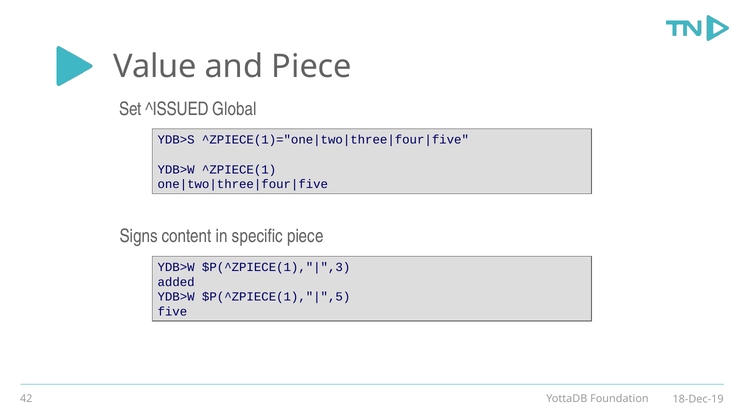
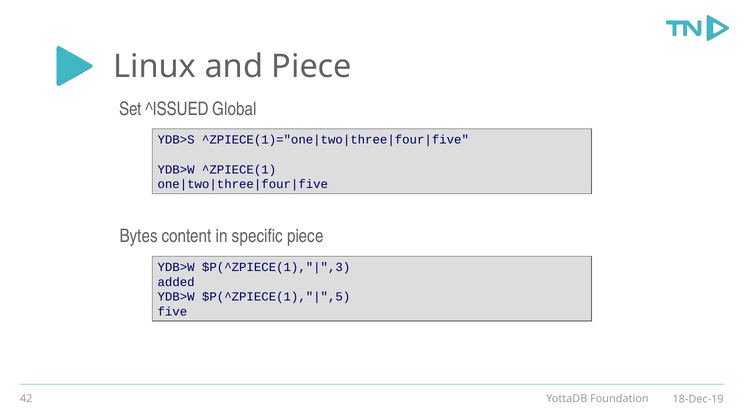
Value: Value -> Linux
Signs: Signs -> Bytes
